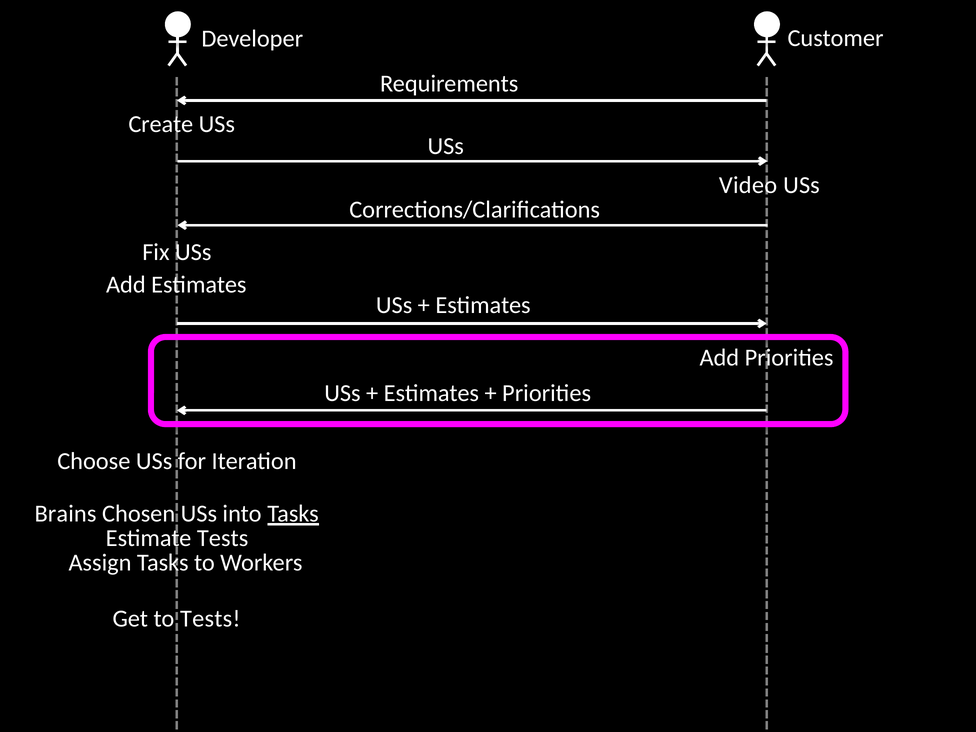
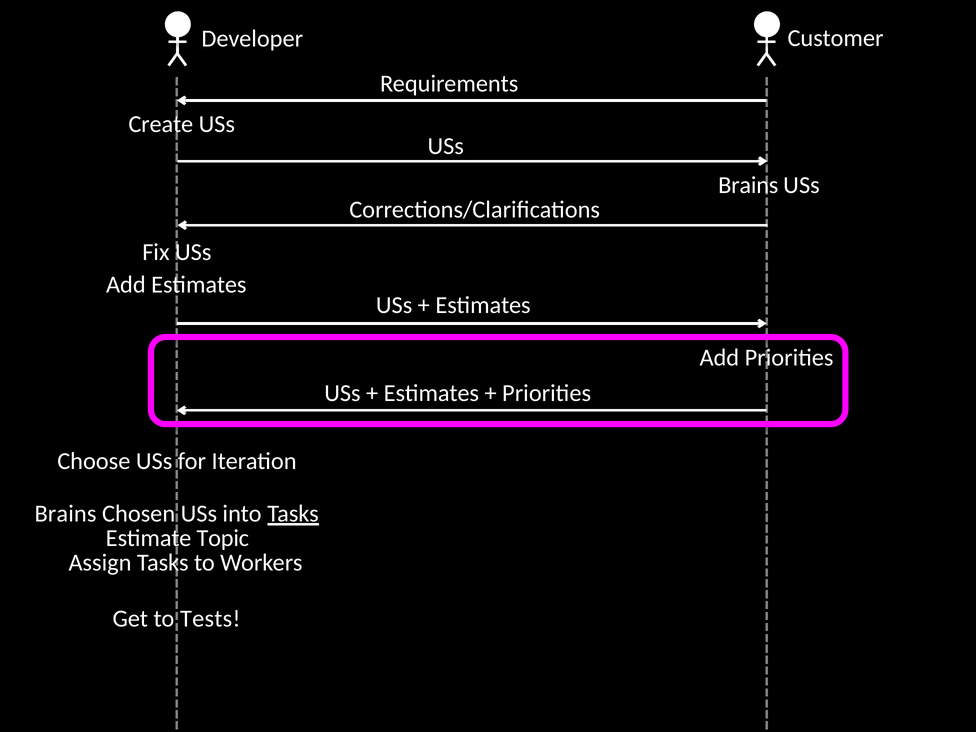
Video at (748, 185): Video -> Brains
Estimate Tests: Tests -> Topic
